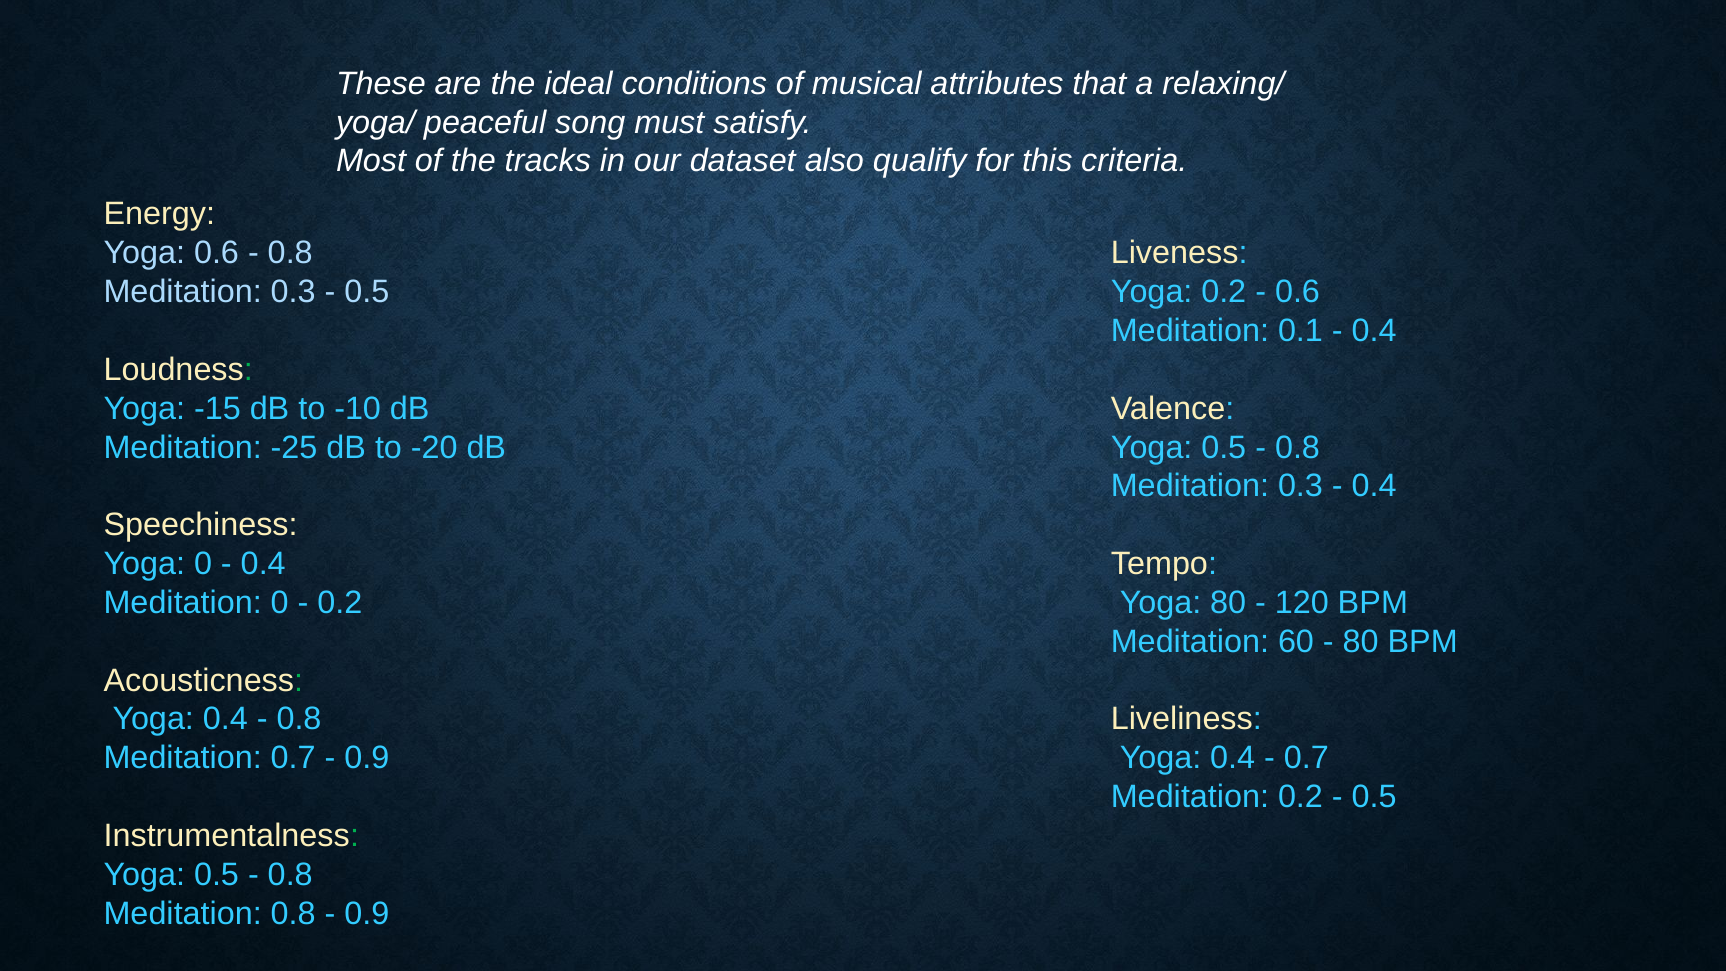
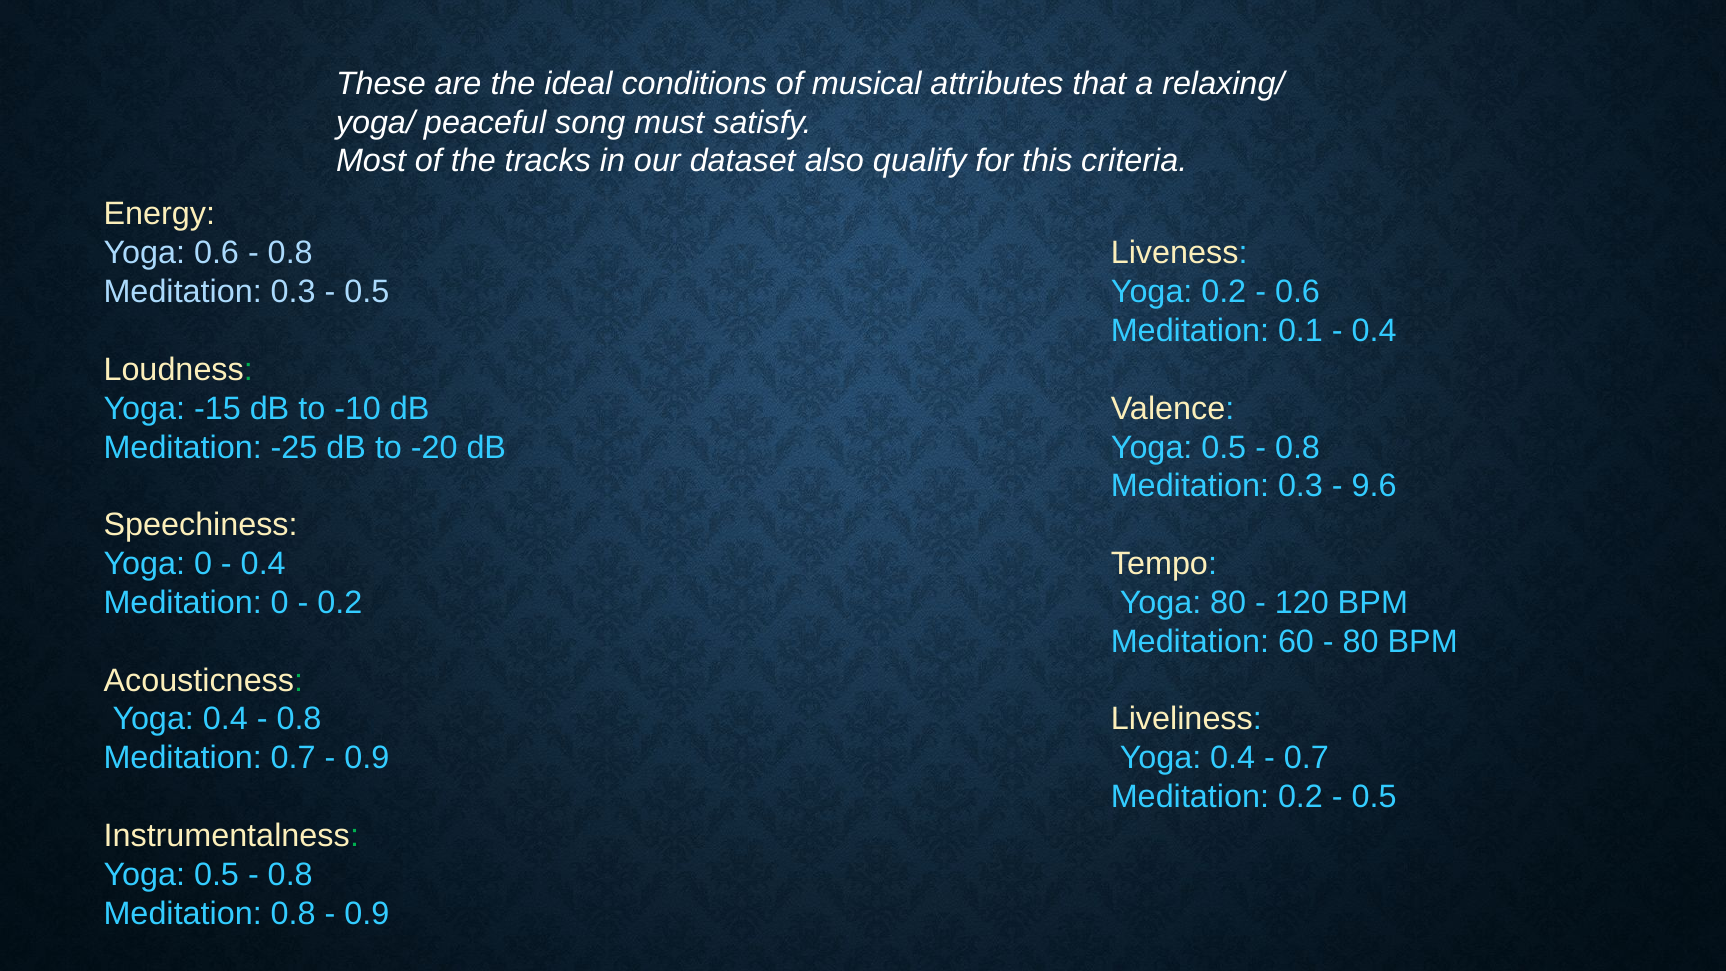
0.4 at (1374, 486): 0.4 -> 9.6
